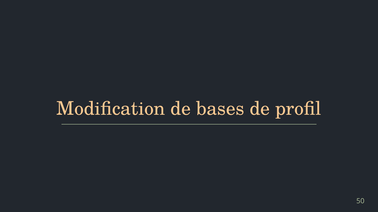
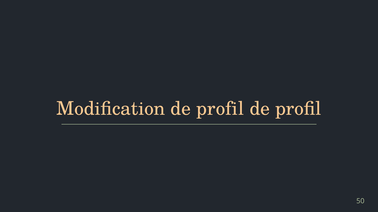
Modification de bases: bases -> profil
